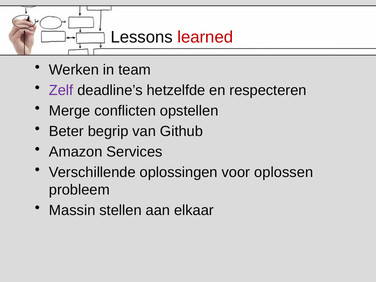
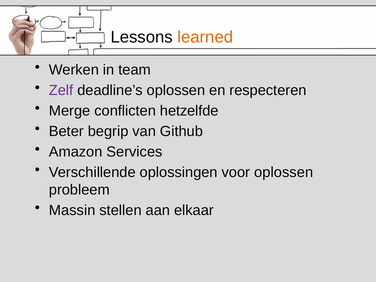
learned colour: red -> orange
deadline’s hetzelfde: hetzelfde -> oplossen
opstellen: opstellen -> hetzelfde
